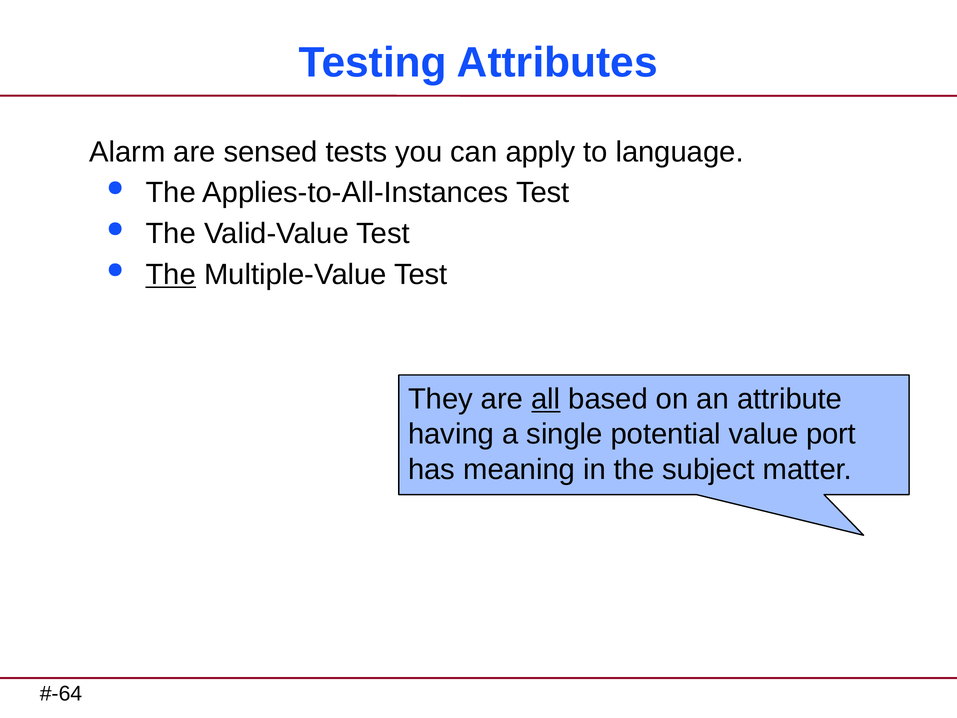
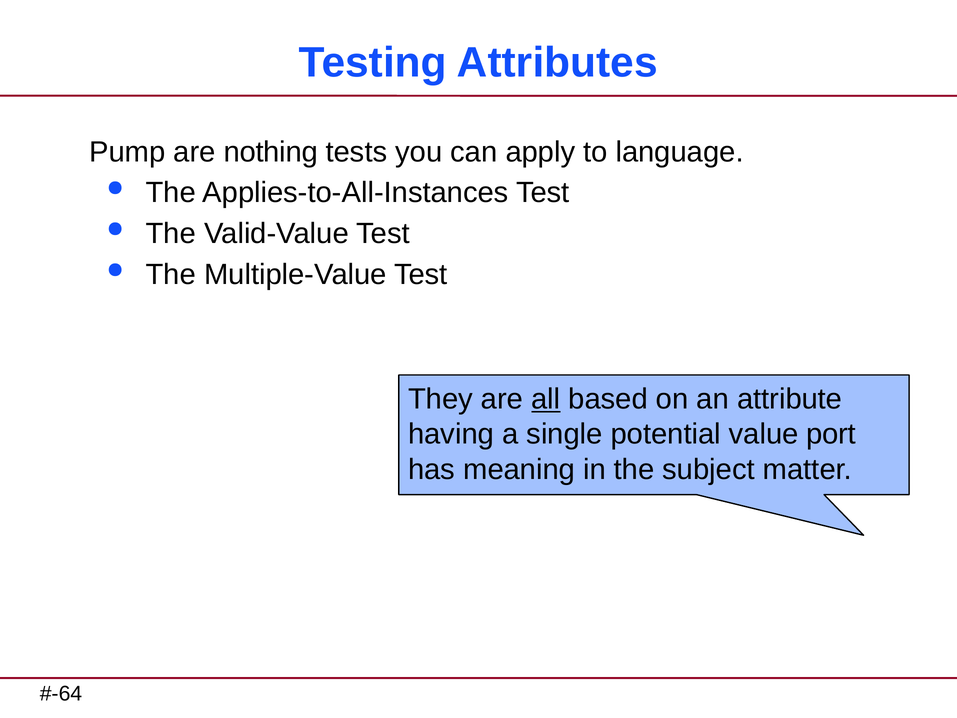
Alarm: Alarm -> Pump
sensed: sensed -> nothing
The at (171, 275) underline: present -> none
